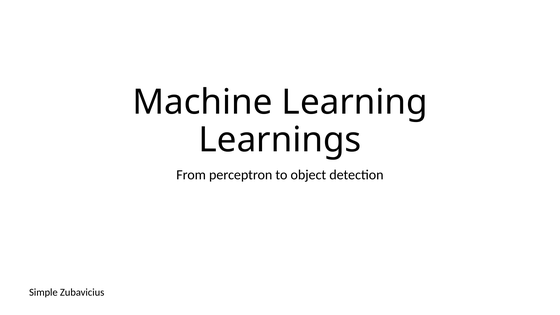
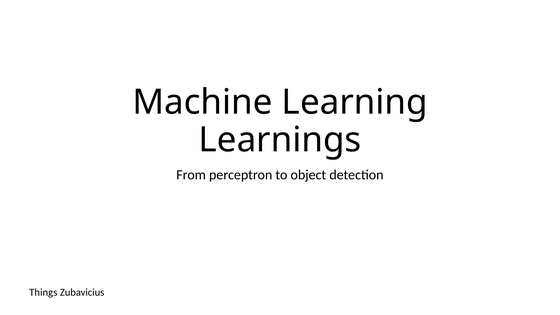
Simple: Simple -> Things
